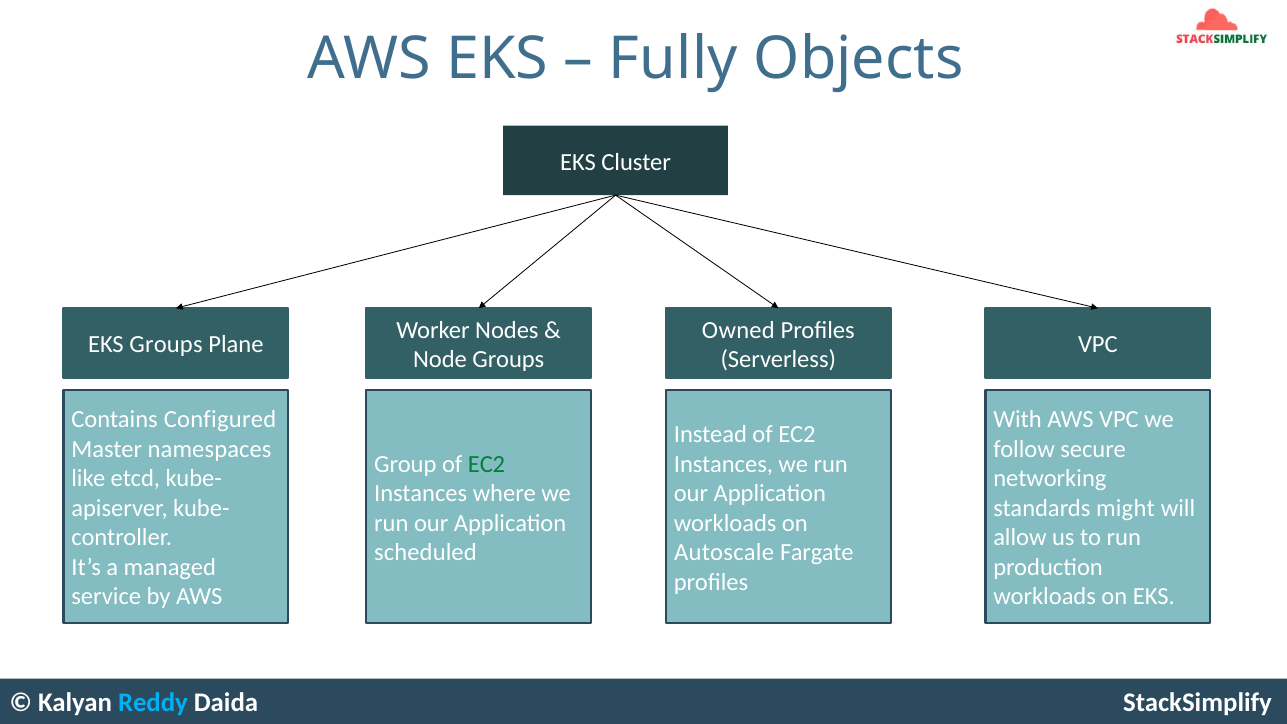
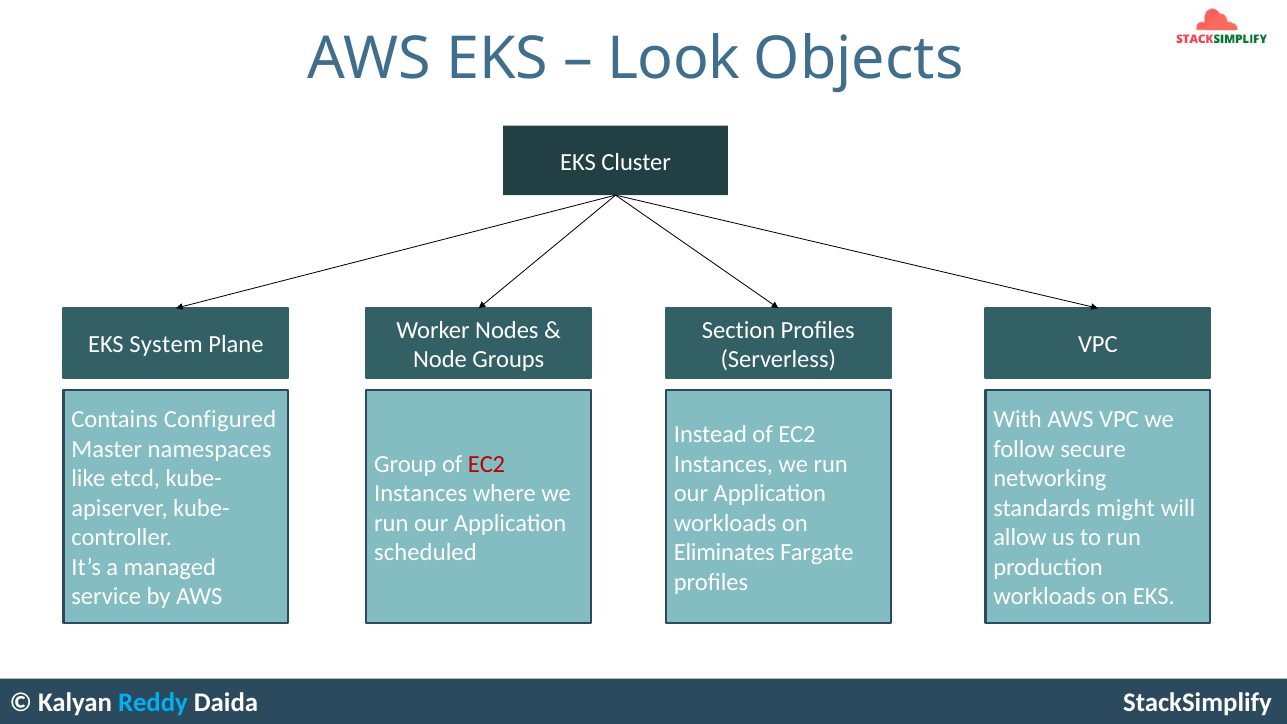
Fully: Fully -> Look
Owned: Owned -> Section
EKS Groups: Groups -> System
EC2 at (487, 464) colour: green -> red
Autoscale: Autoscale -> Eliminates
